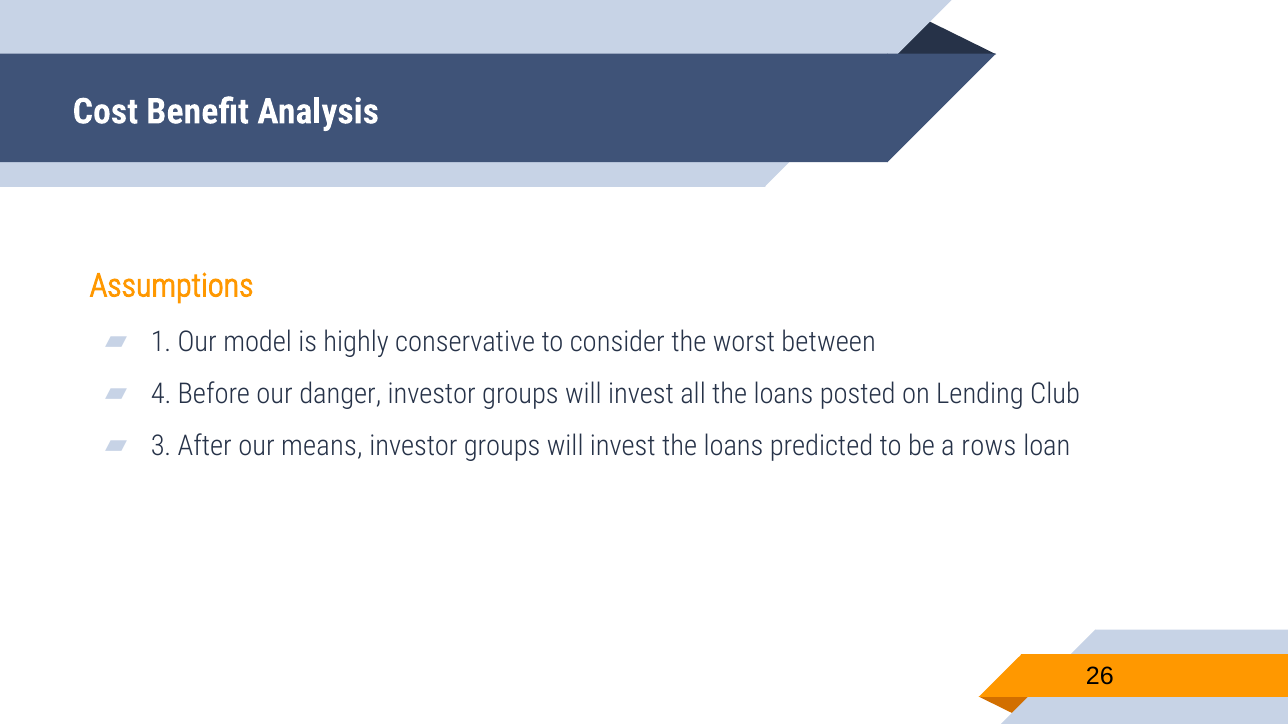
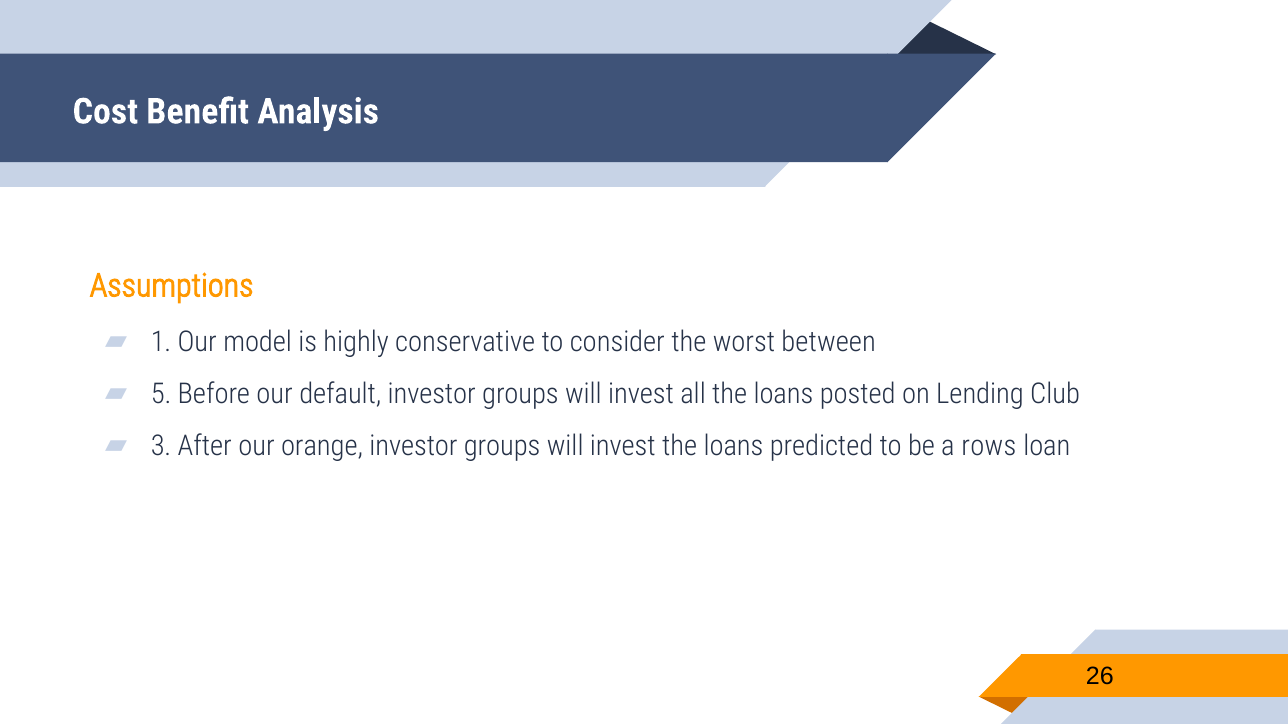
4: 4 -> 5
danger: danger -> default
means: means -> orange
